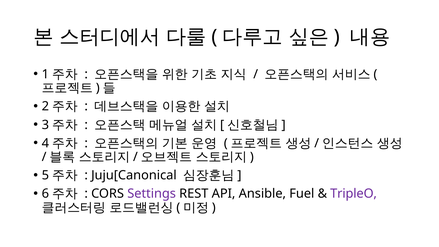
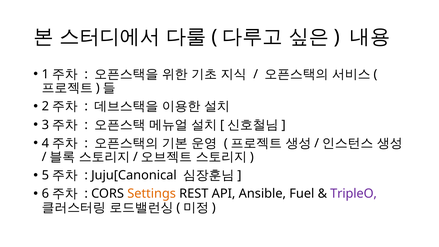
Settings colour: purple -> orange
